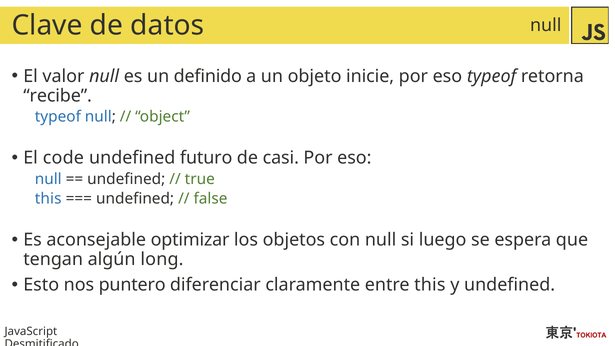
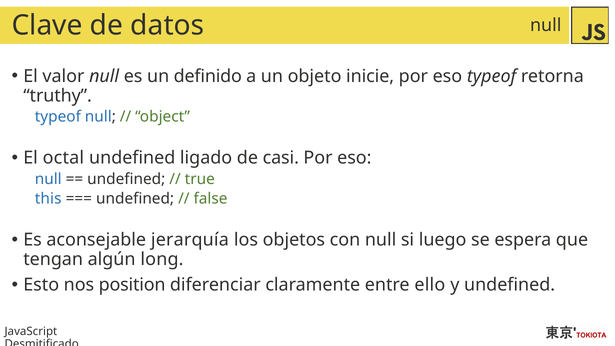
recibe: recibe -> truthy
code: code -> octal
futuro: futuro -> ligado
optimizar: optimizar -> jerarquía
puntero: puntero -> position
entre this: this -> ello
